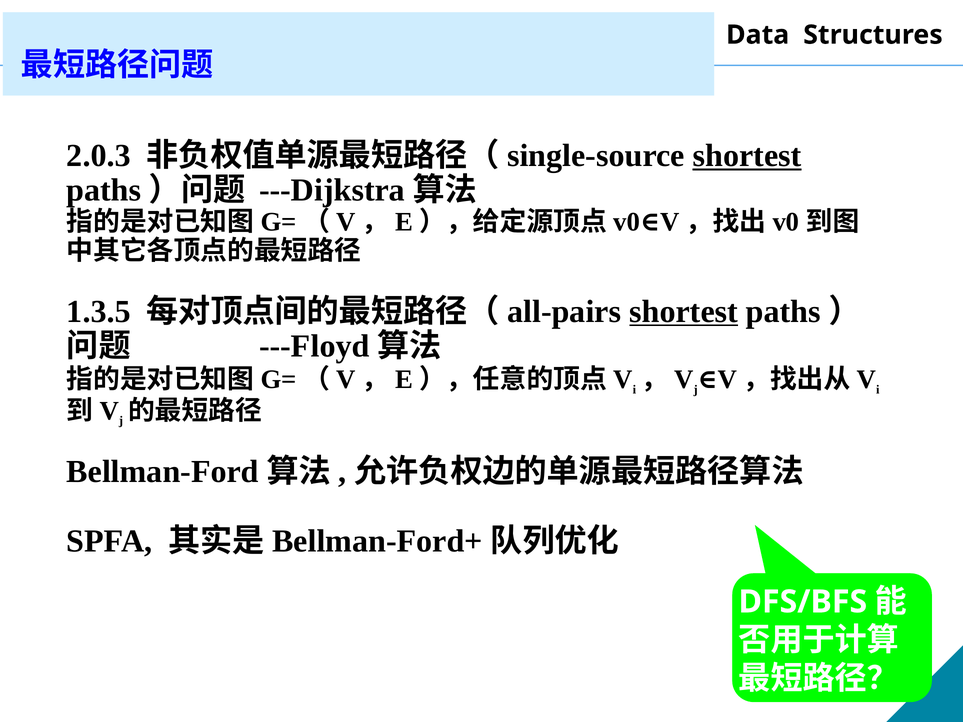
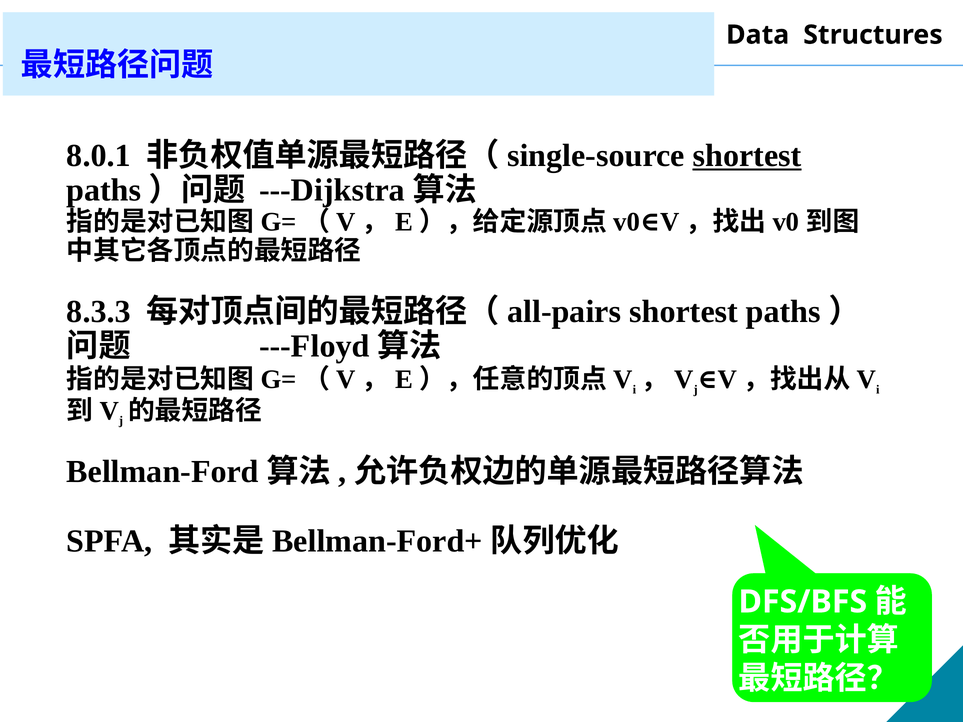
2.0.3: 2.0.3 -> 8.0.1
1.3.5: 1.3.5 -> 8.3.3
shortest at (684, 312) underline: present -> none
